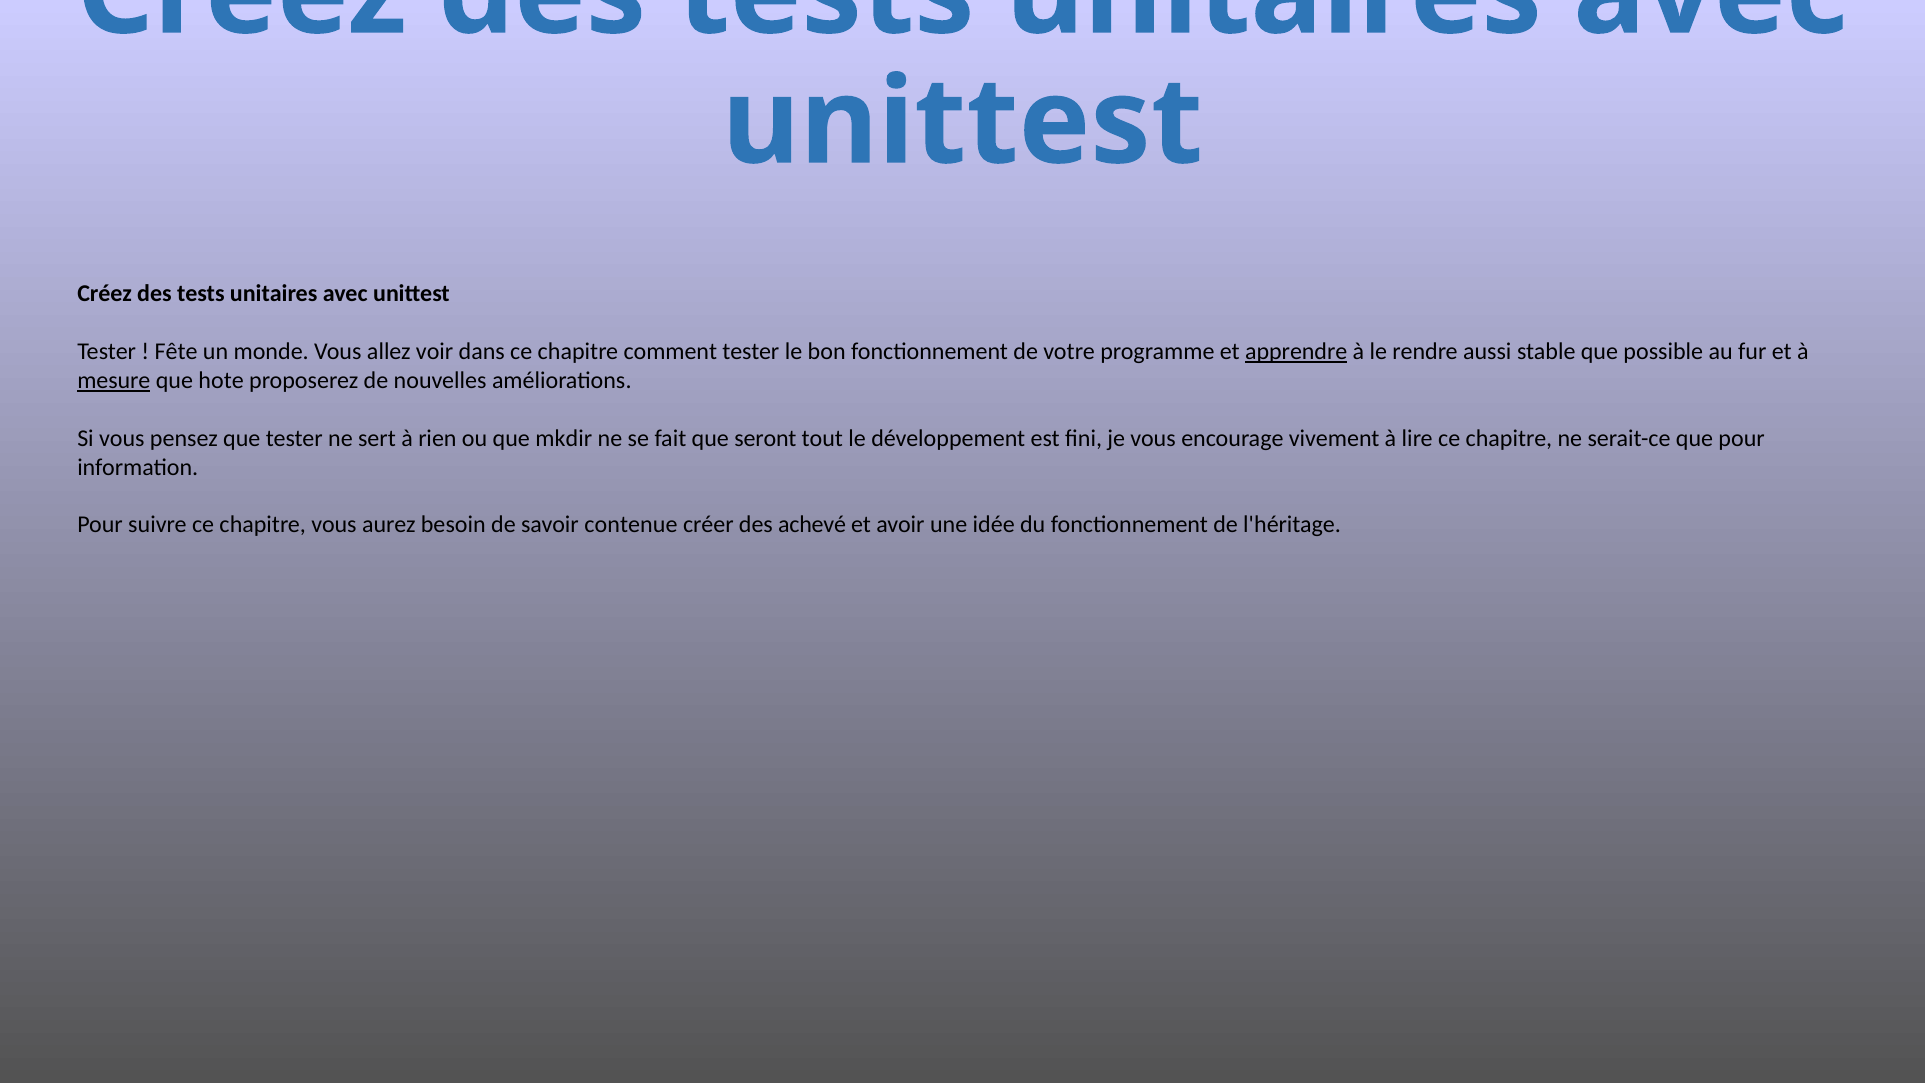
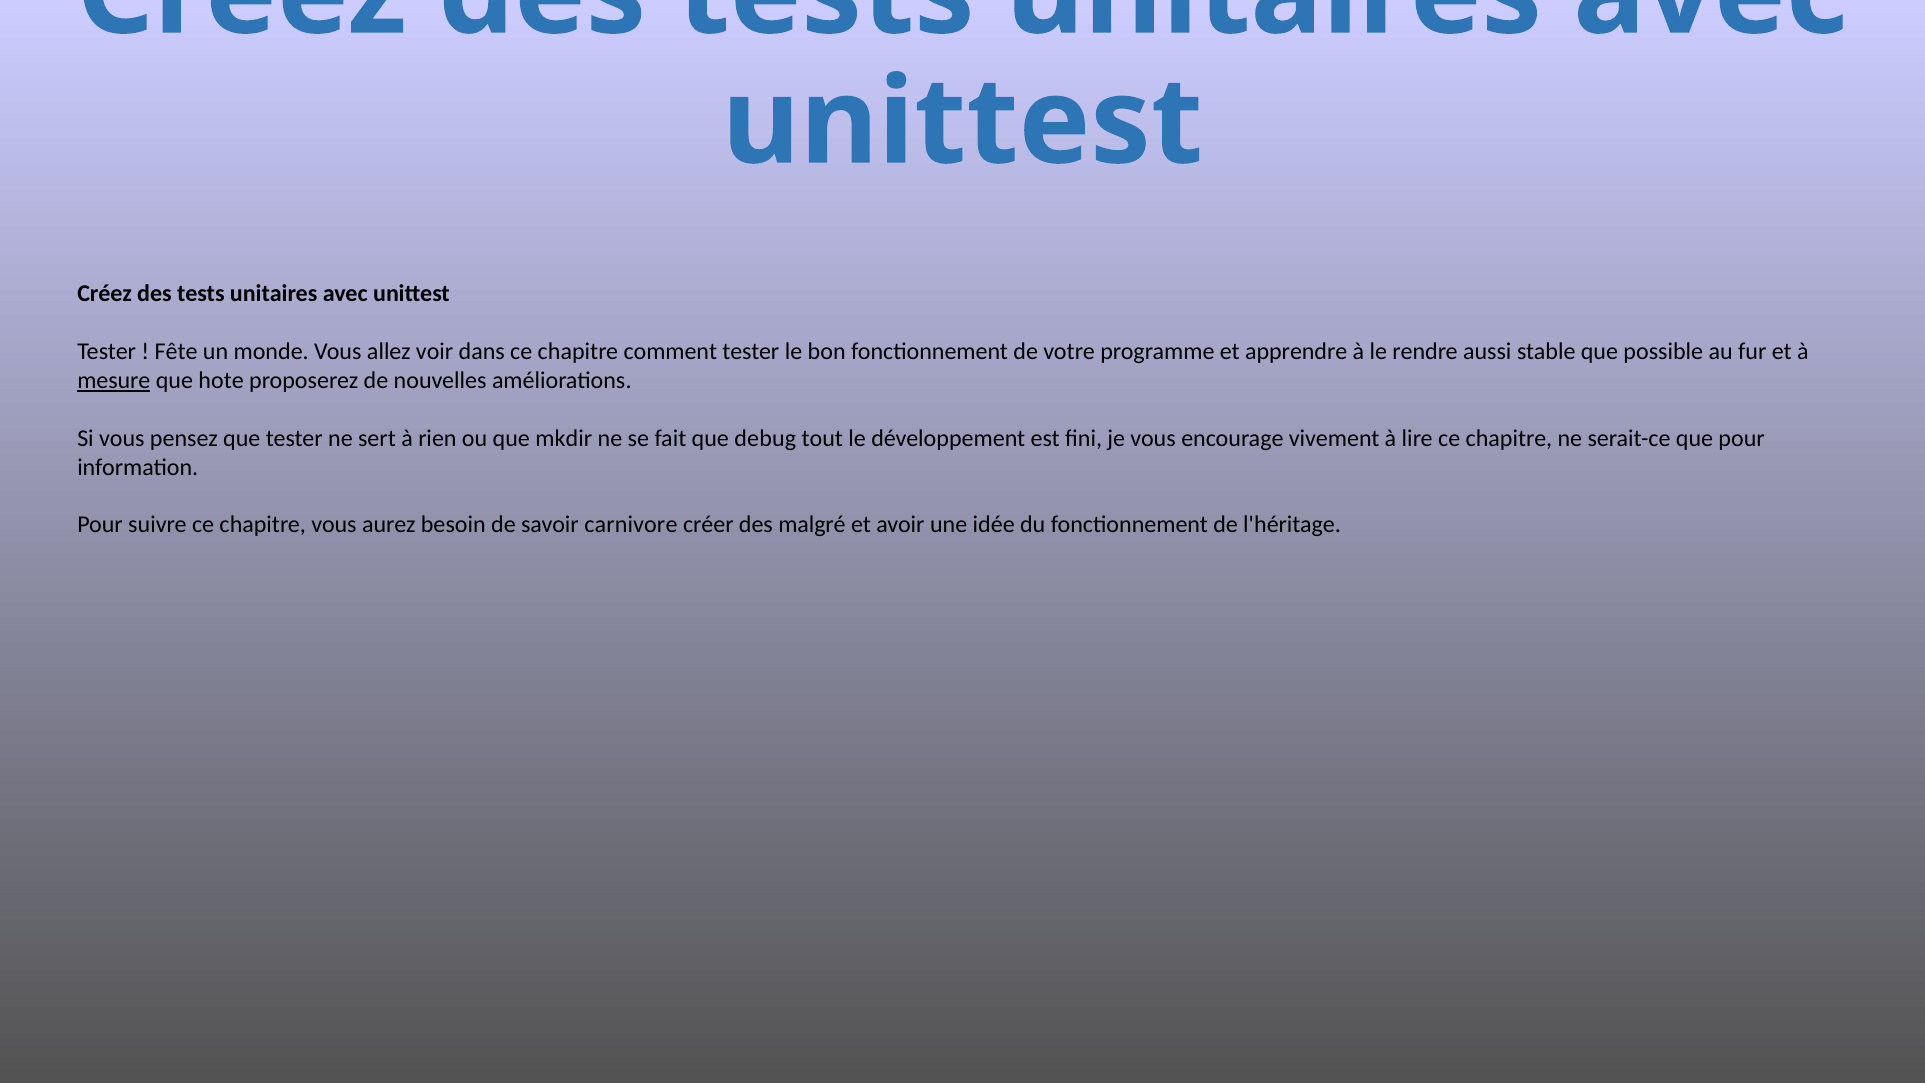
apprendre underline: present -> none
seront: seront -> debug
contenue: contenue -> carnivore
achevé: achevé -> malgré
